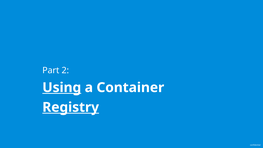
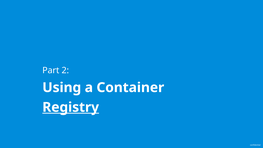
Using underline: present -> none
